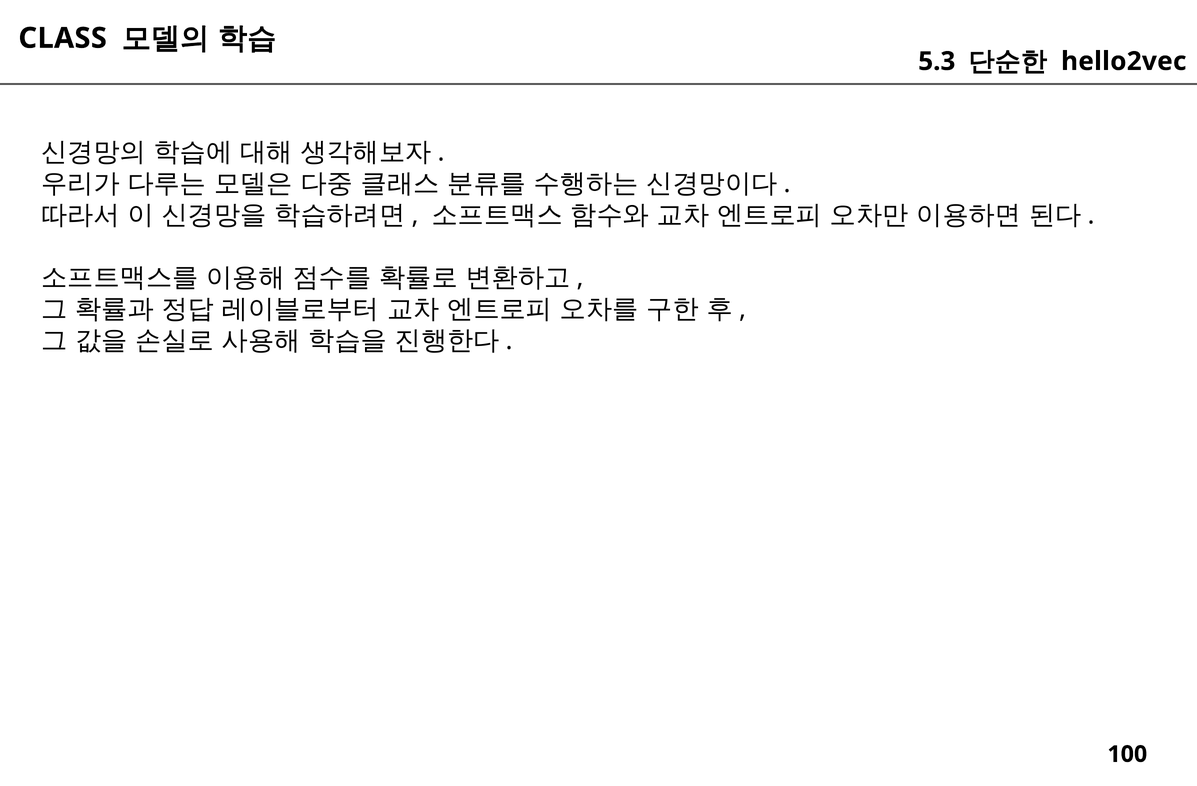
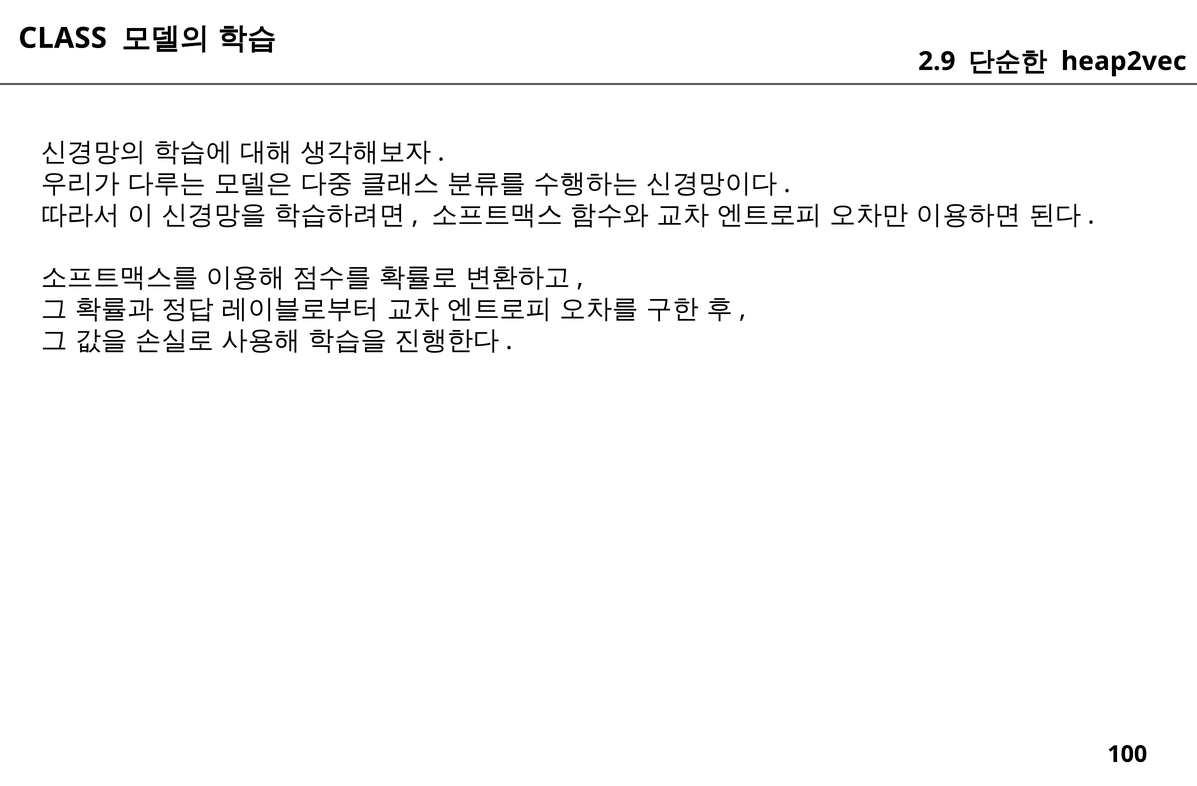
5.3: 5.3 -> 2.9
hello2vec: hello2vec -> heap2vec
